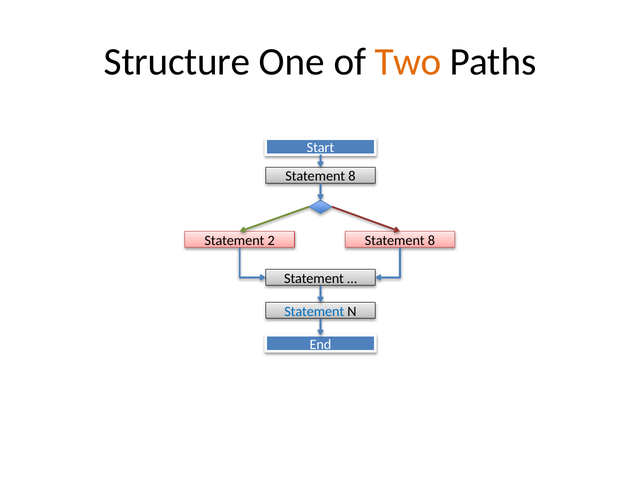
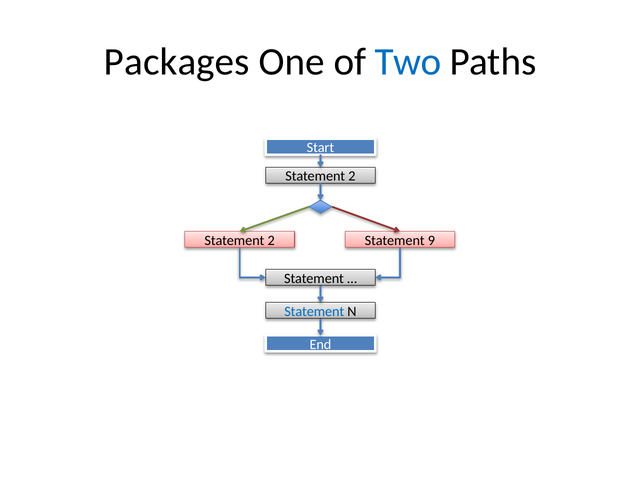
Structure: Structure -> Packages
Two colour: orange -> blue
8 at (352, 176): 8 -> 2
8 at (431, 241): 8 -> 9
